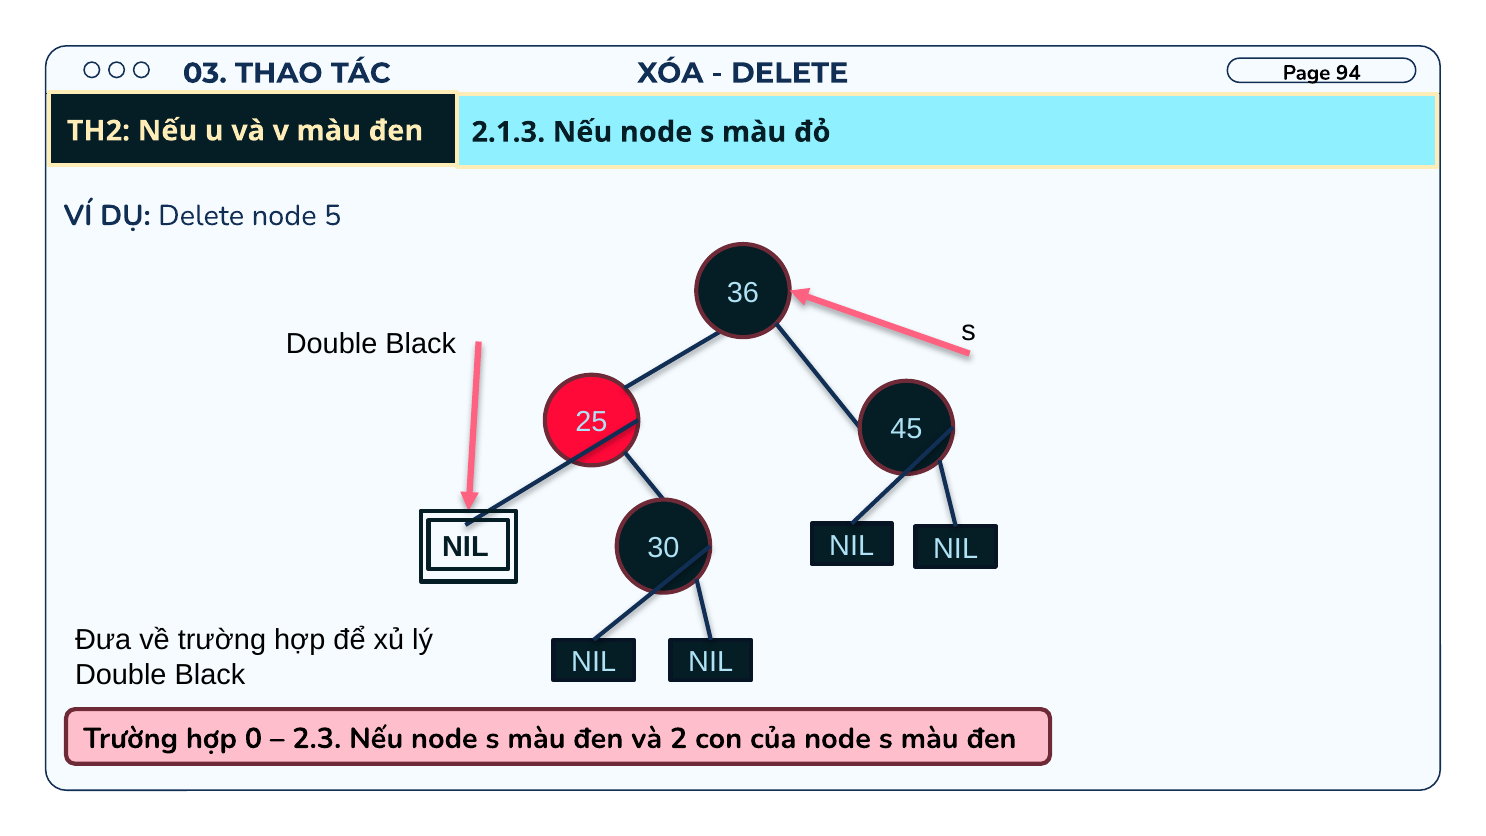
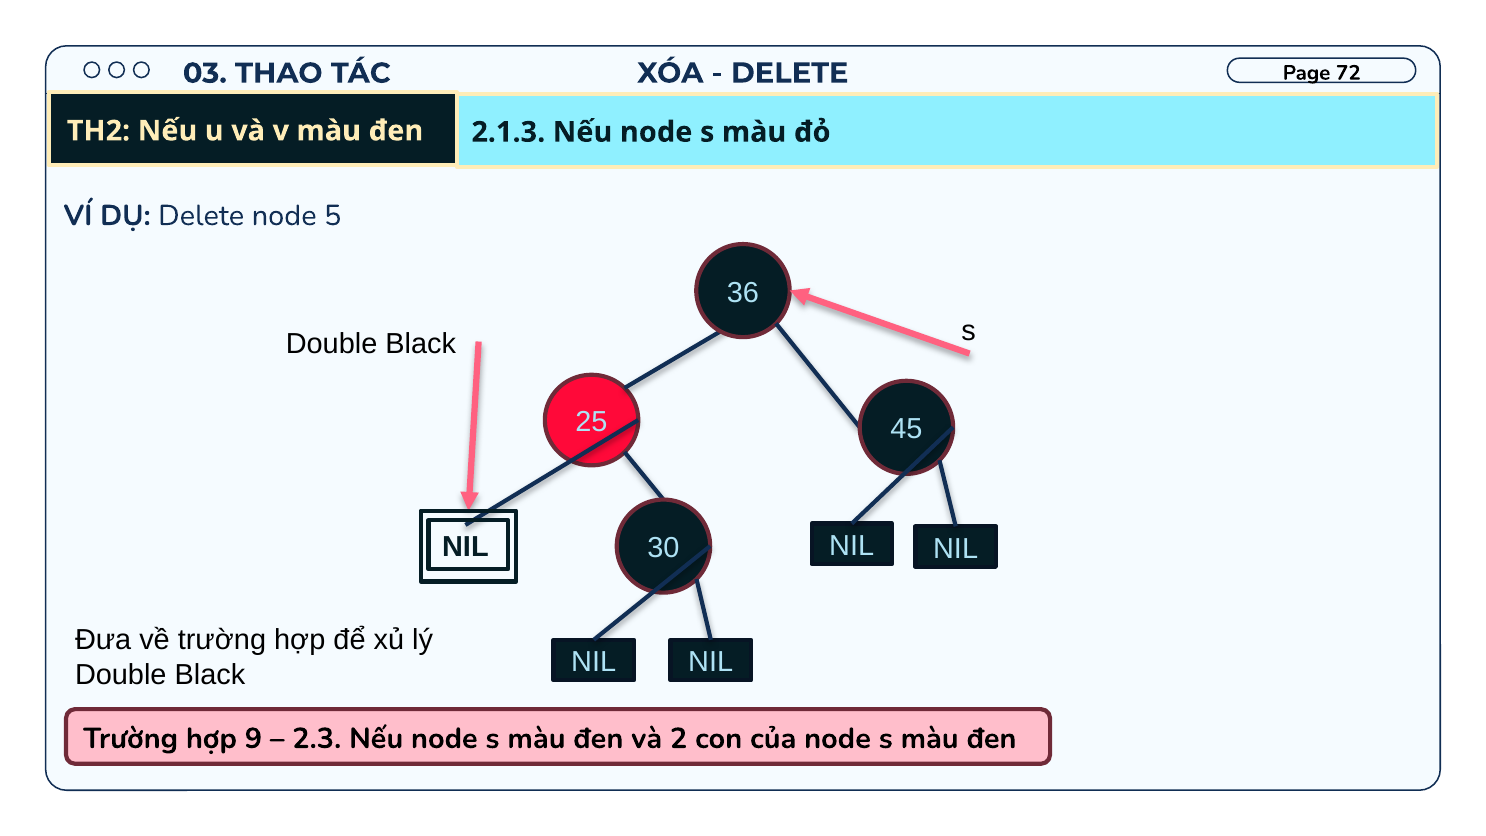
94: 94 -> 72
0: 0 -> 9
